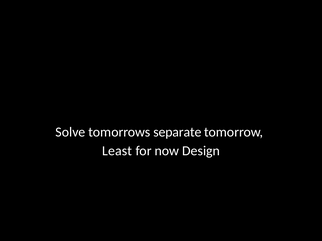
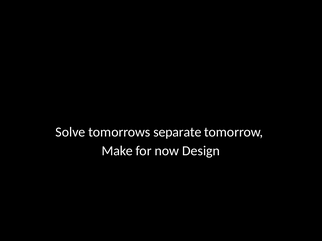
Least: Least -> Make
